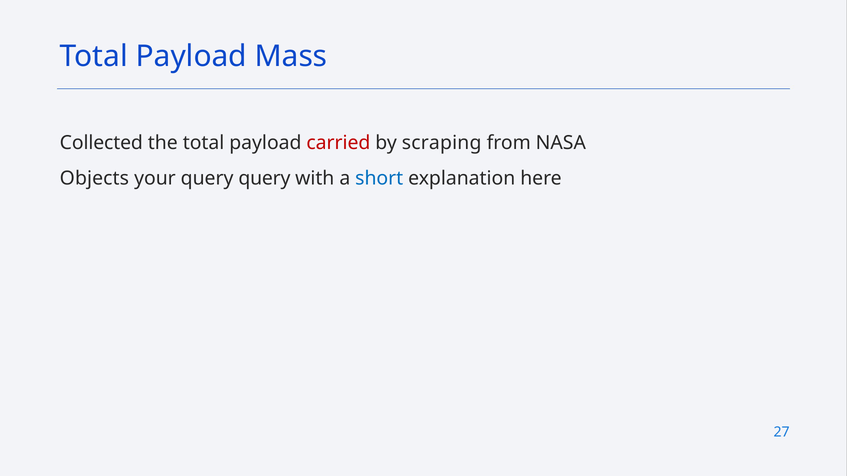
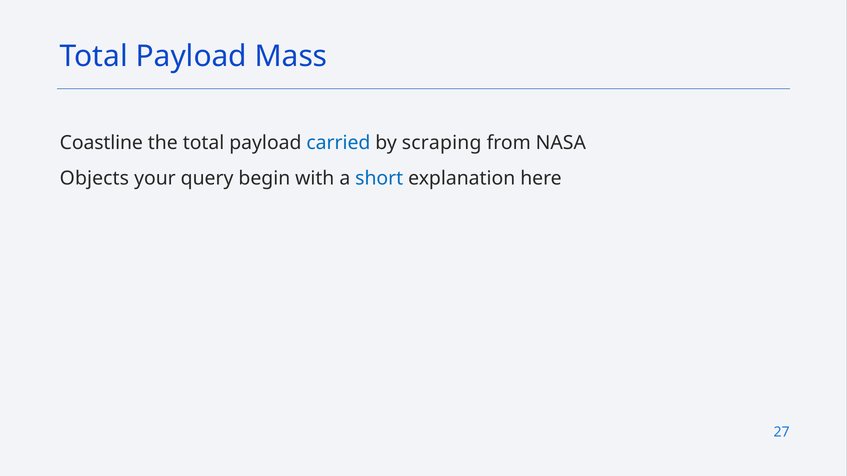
Collected: Collected -> Coastline
carried colour: red -> blue
query query: query -> begin
